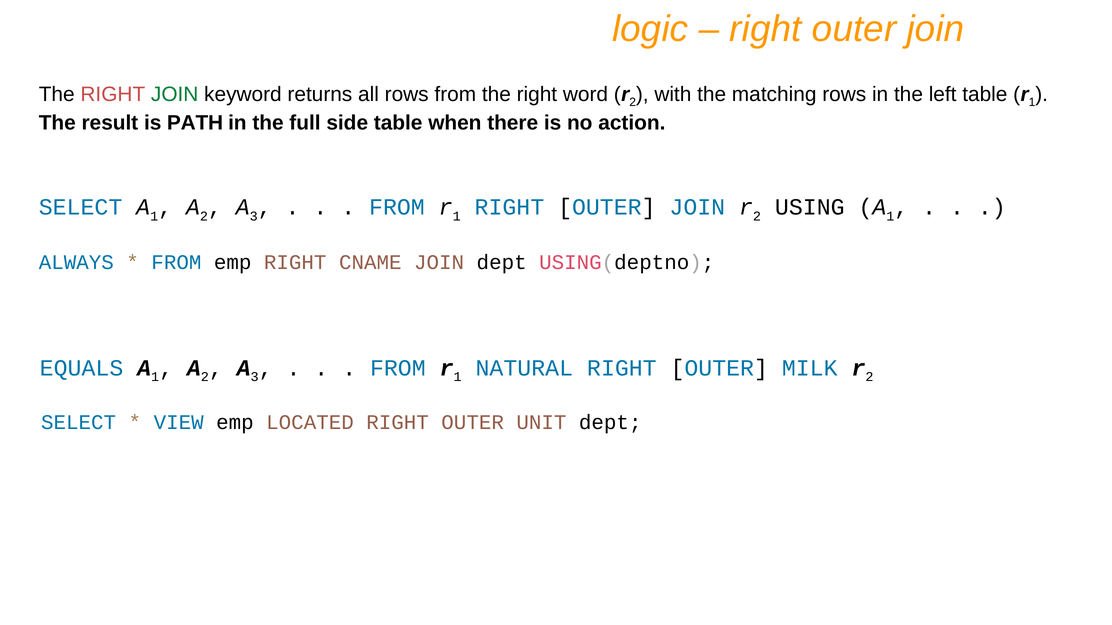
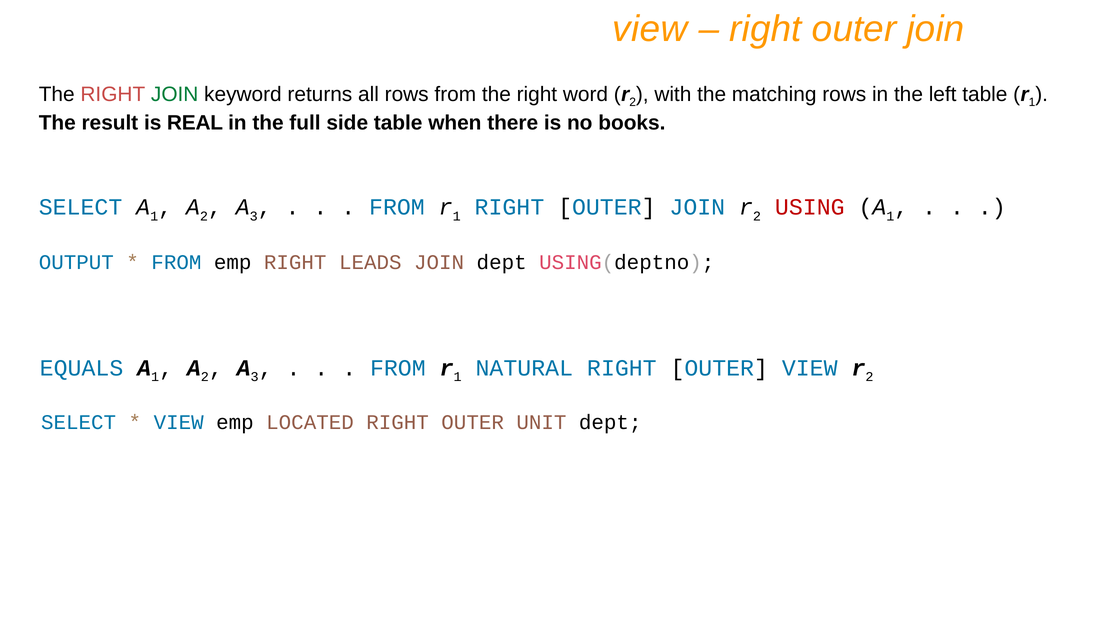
logic at (650, 29): logic -> view
PATH: PATH -> REAL
action: action -> books
USING colour: black -> red
ALWAYS: ALWAYS -> OUTPUT
CNAME: CNAME -> LEADS
OUTER MILK: MILK -> VIEW
